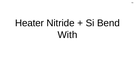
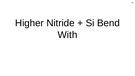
Heater: Heater -> Higher
